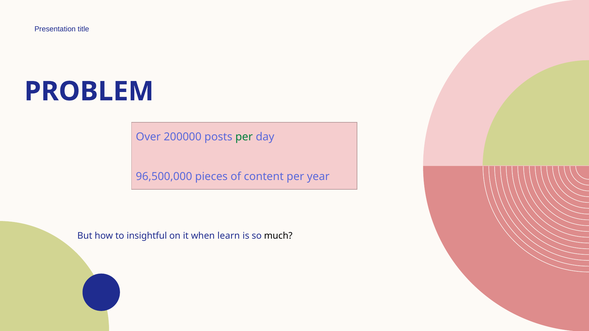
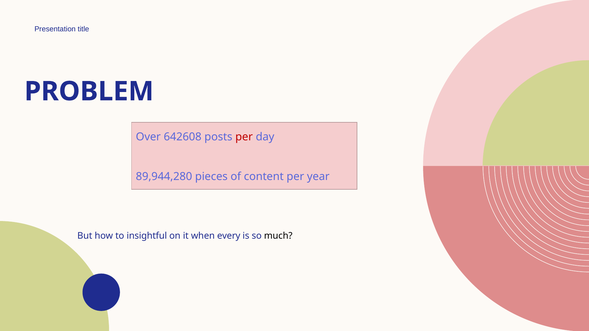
200000: 200000 -> 642608
per at (244, 137) colour: green -> red
96,500,000: 96,500,000 -> 89,944,280
learn: learn -> every
